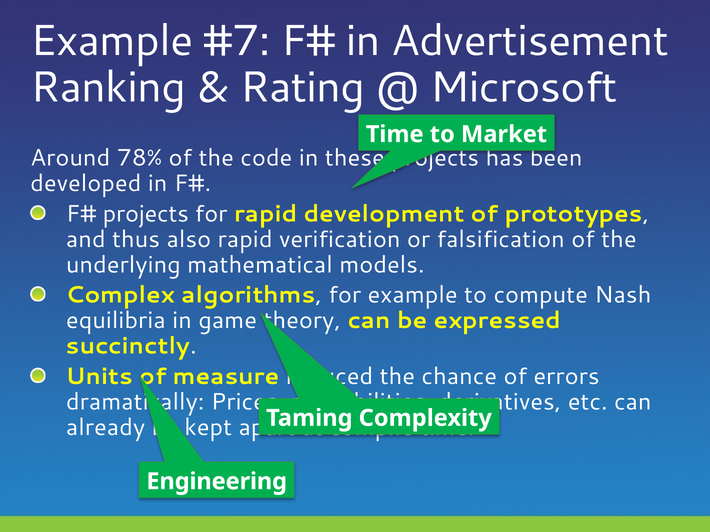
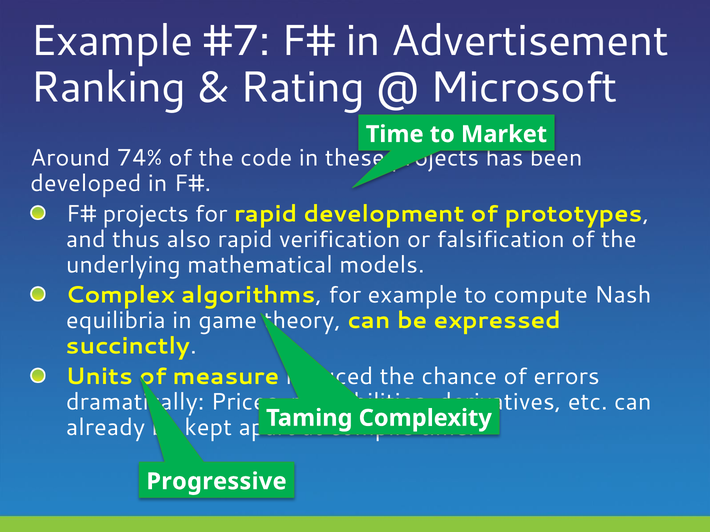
78%: 78% -> 74%
Engineering: Engineering -> Progressive
